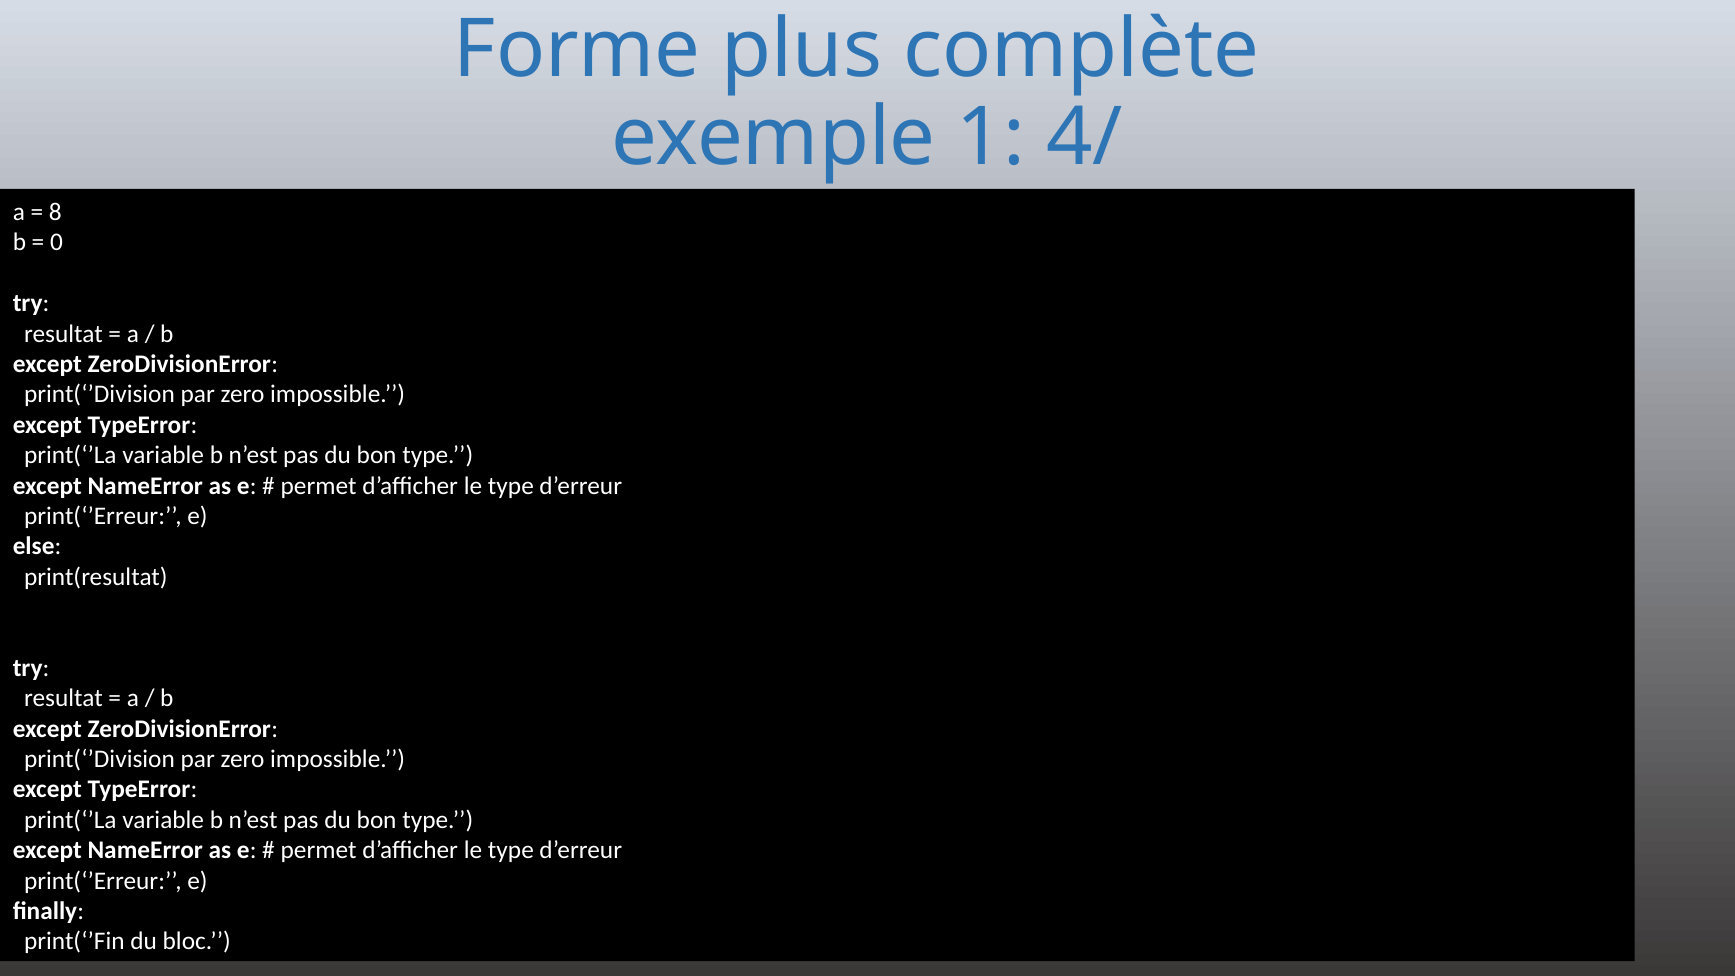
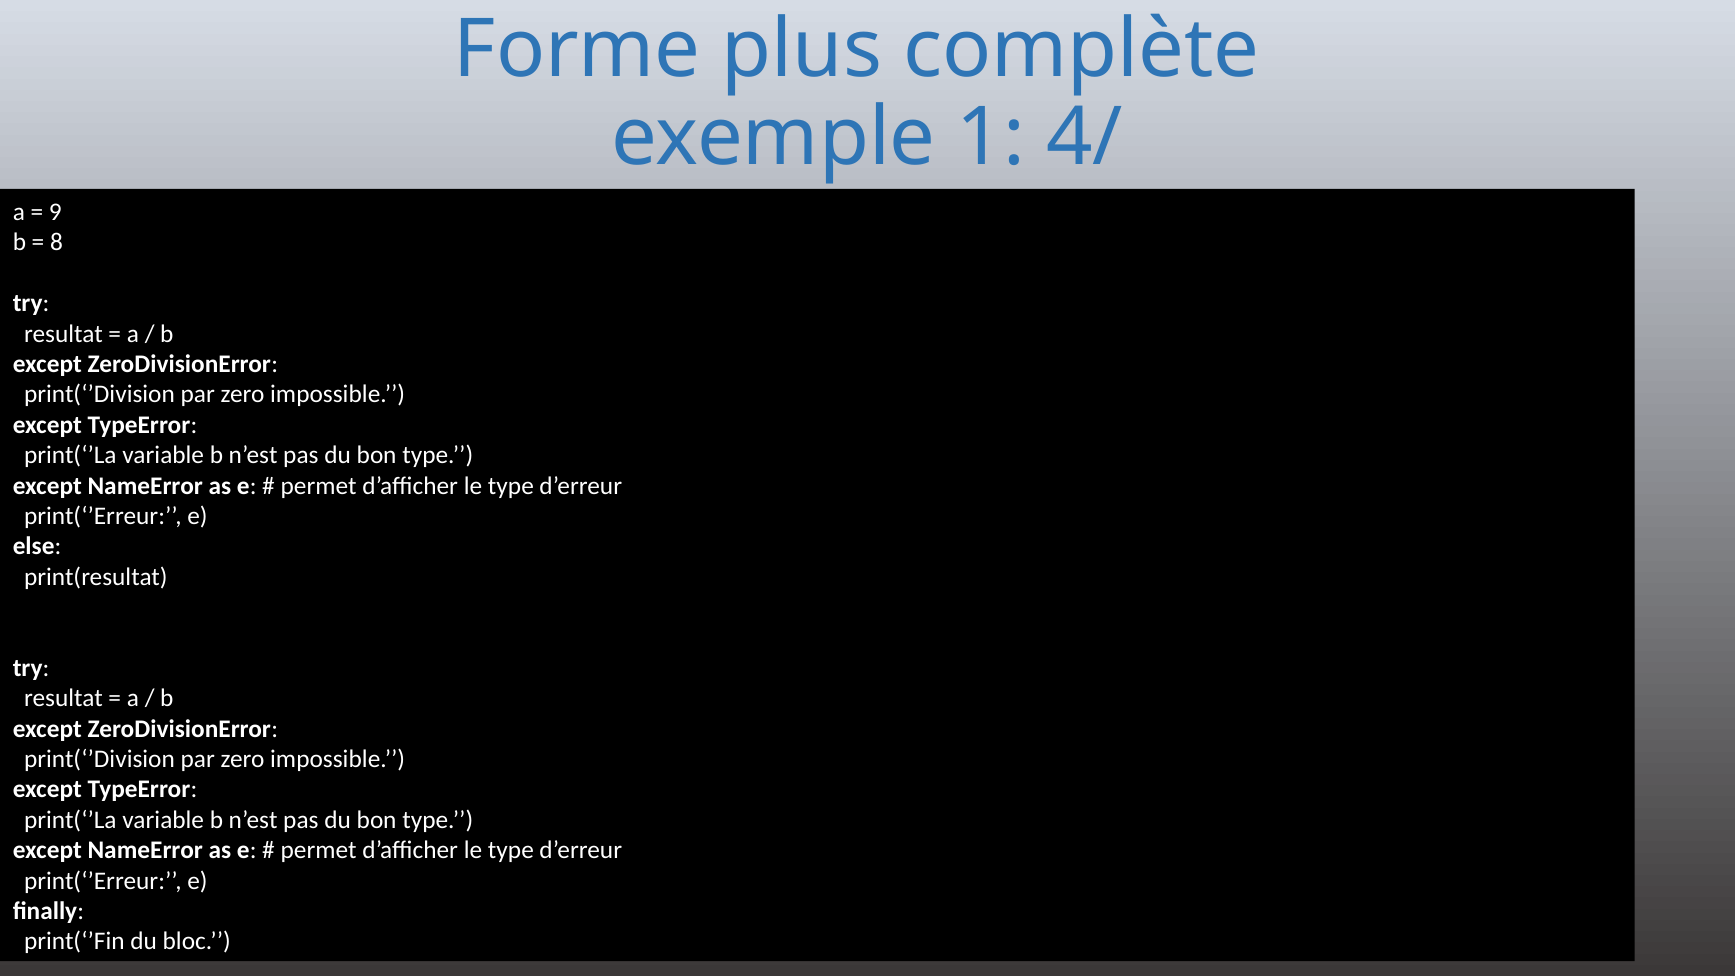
8: 8 -> 9
0: 0 -> 8
